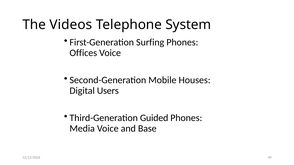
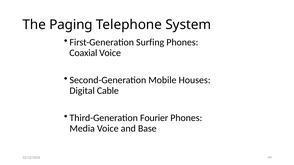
Videos: Videos -> Paging
Offices: Offices -> Coaxial
Users: Users -> Cable
Guided: Guided -> Fourier
